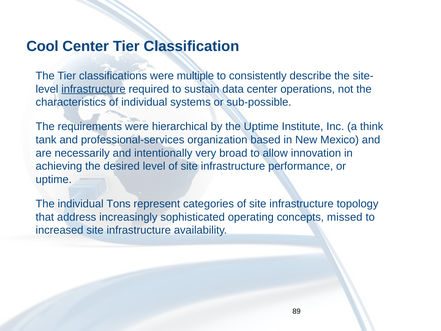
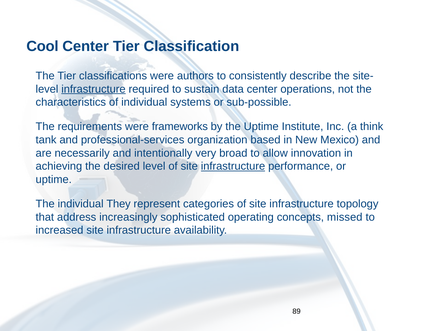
multiple: multiple -> authors
hierarchical: hierarchical -> frameworks
infrastructure at (233, 166) underline: none -> present
Tons: Tons -> They
